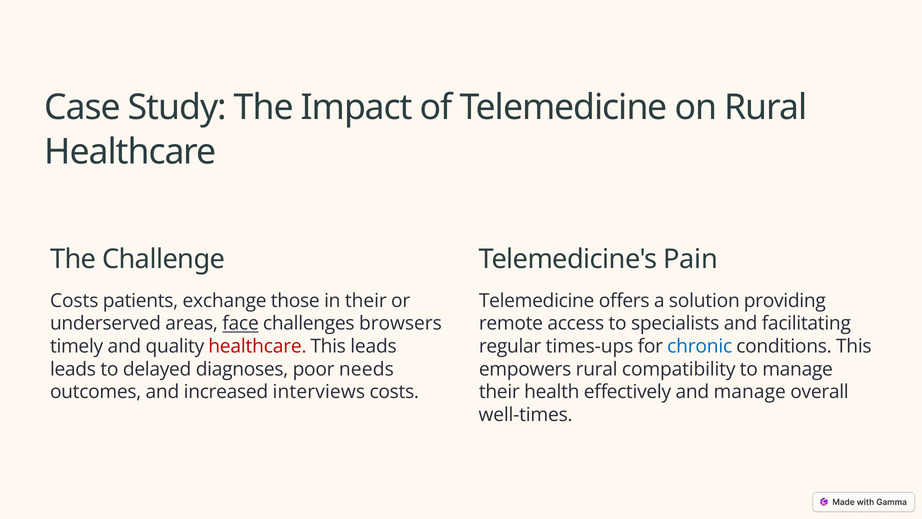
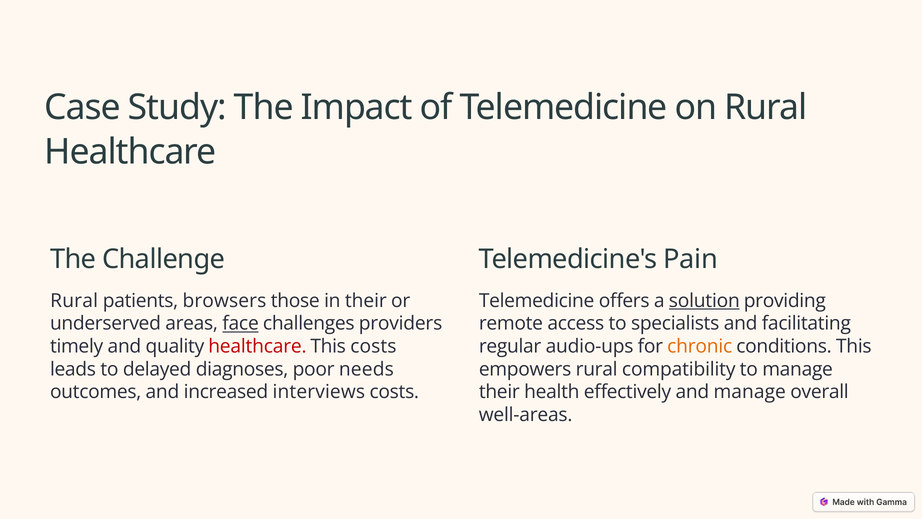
Costs at (74, 301): Costs -> Rural
exchange: exchange -> browsers
solution underline: none -> present
browsers: browsers -> providers
This leads: leads -> costs
times-ups: times-ups -> audio-ups
chronic colour: blue -> orange
well-times: well-times -> well-areas
